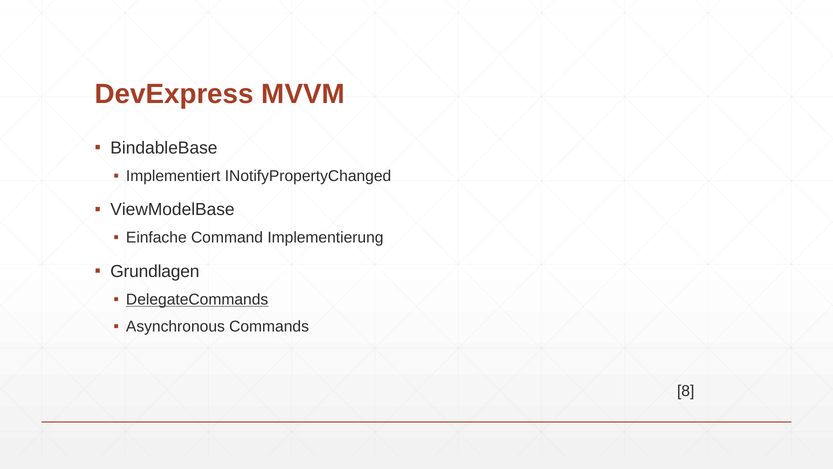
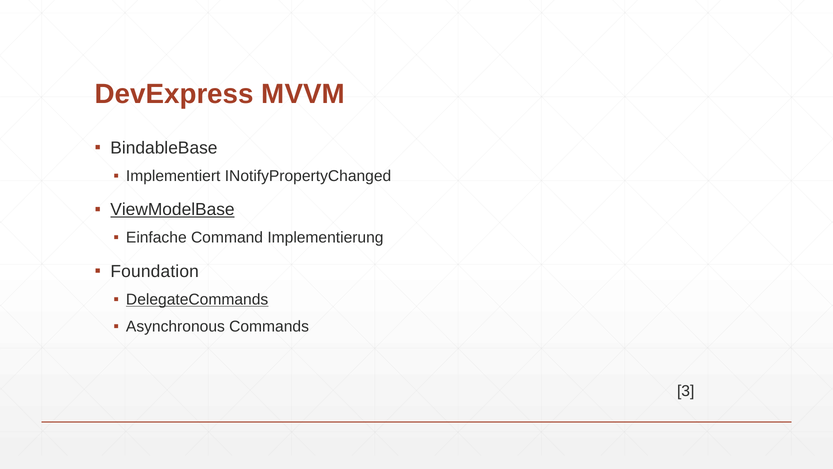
ViewModelBase underline: none -> present
Grundlagen: Grundlagen -> Foundation
8: 8 -> 3
